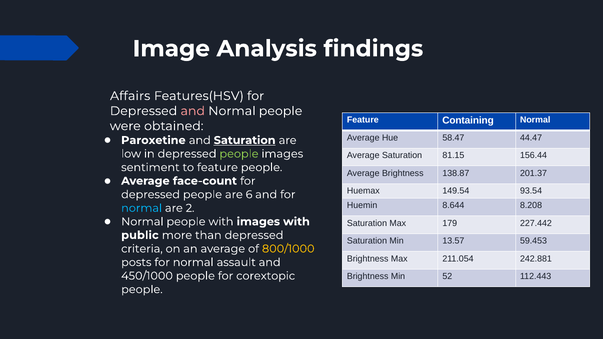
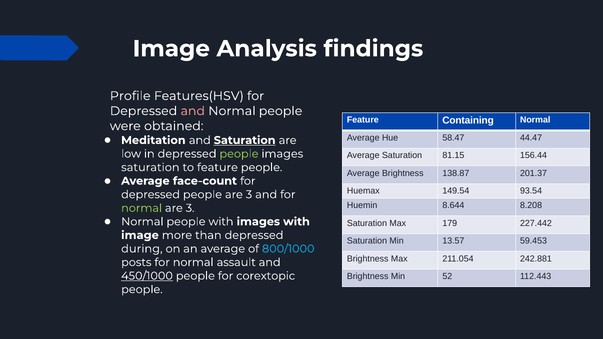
Affairs: Affairs -> Profile
Paroxetine: Paroxetine -> Meditation
sentiment at (150, 167): sentiment -> saturation
people are 6: 6 -> 3
normal at (142, 208) colour: light blue -> light green
2 at (190, 208): 2 -> 3
public at (140, 235): public -> image
criteria: criteria -> during
800/1000 colour: yellow -> light blue
450/1000 underline: none -> present
